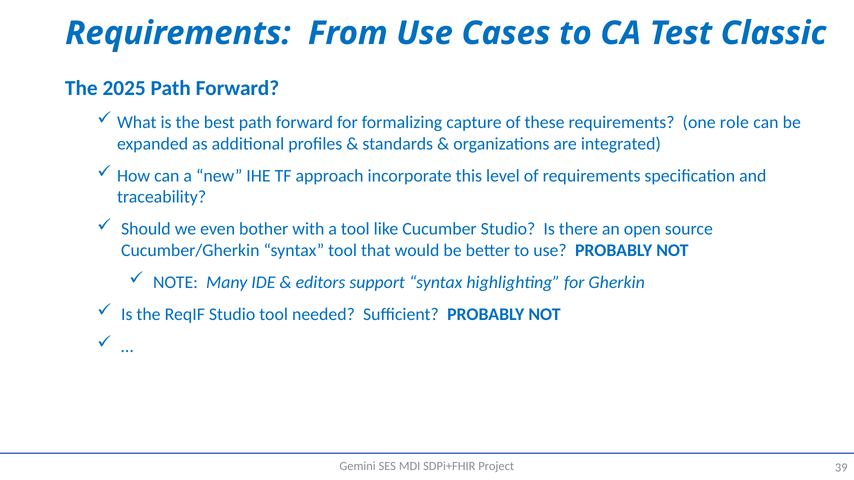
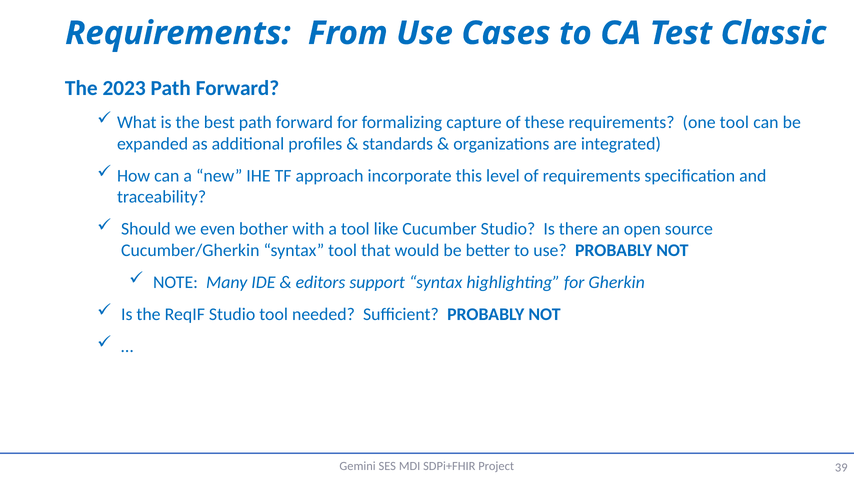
2025: 2025 -> 2023
one role: role -> tool
